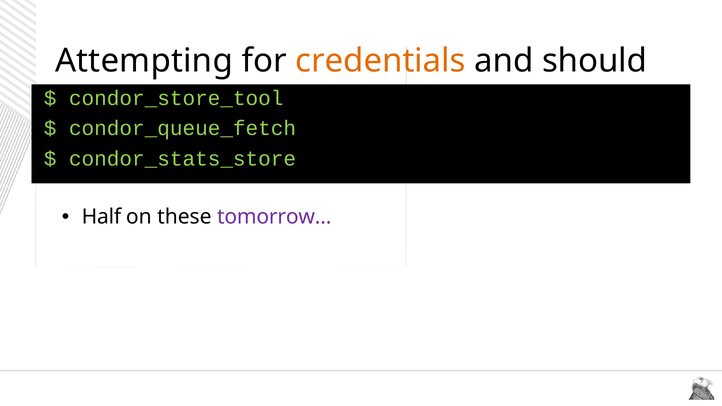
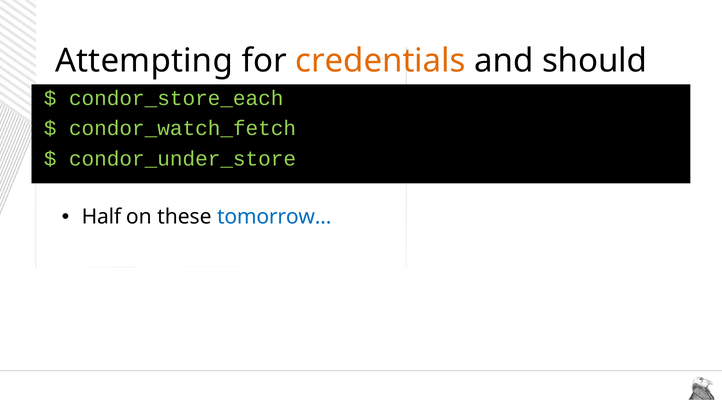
condor_store_tool: condor_store_tool -> condor_store_each
condor_queue_fetch: condor_queue_fetch -> condor_watch_fetch
condor_stats_store: condor_stats_store -> condor_under_store
tomorrow… colour: purple -> blue
